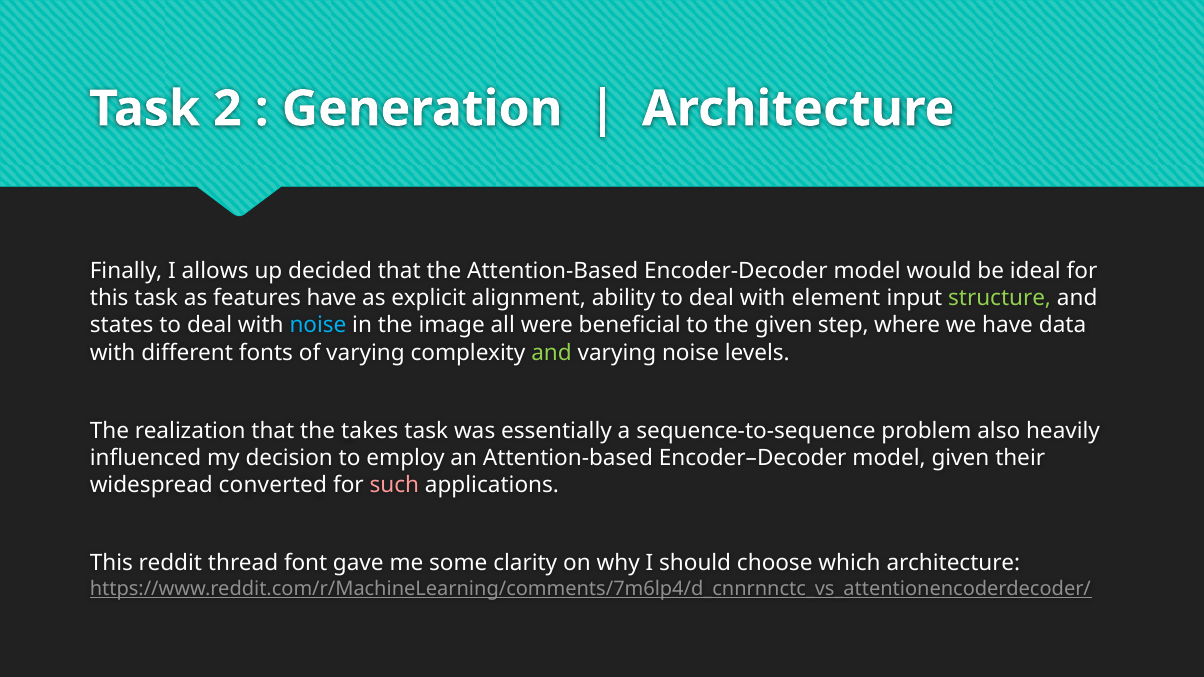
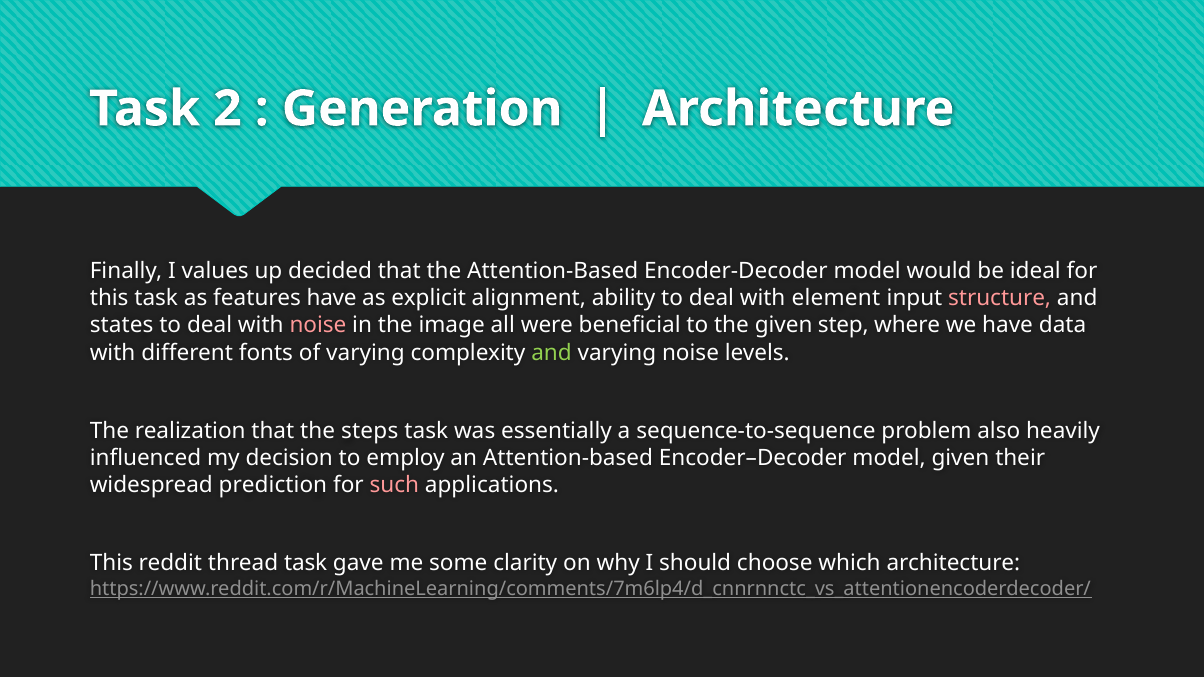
allows: allows -> values
structure colour: light green -> pink
noise at (318, 326) colour: light blue -> pink
takes: takes -> steps
converted: converted -> prediction
thread font: font -> task
